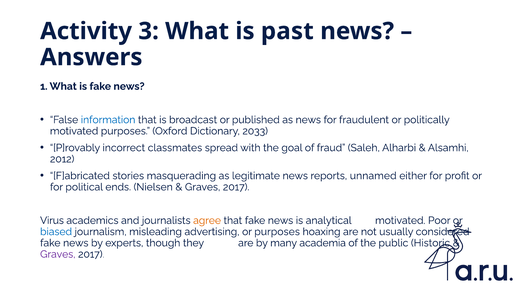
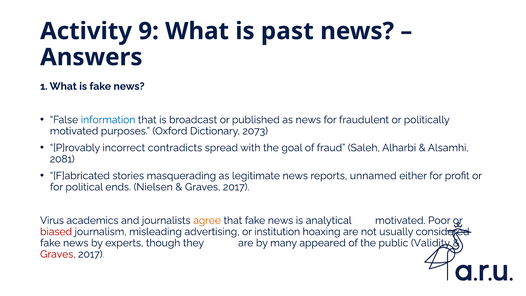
3: 3 -> 9
2033: 2033 -> 2073
classmates: classmates -> contradicts
2012: 2012 -> 2081
biased colour: blue -> red
or purposes: purposes -> institution
academia: academia -> appeared
Historic: Historic -> Validity
Graves at (58, 254) colour: purple -> red
